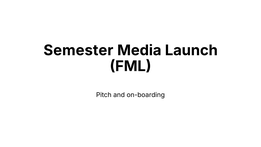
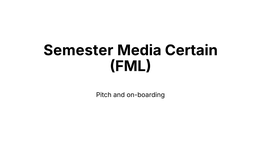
Launch: Launch -> Certain
